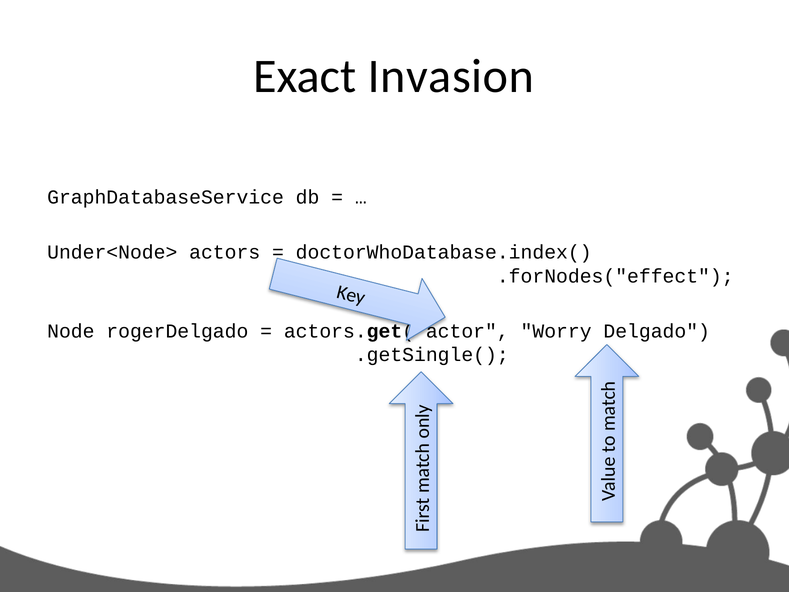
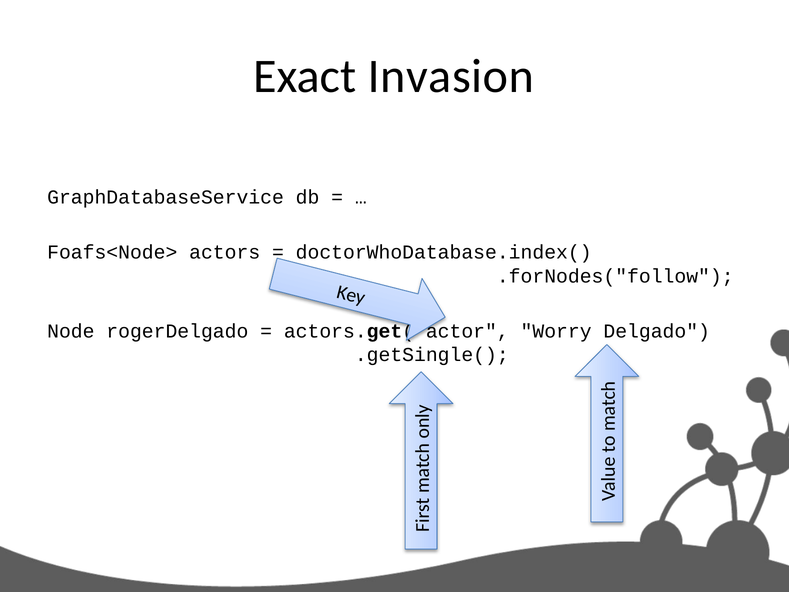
Under<Node>: Under<Node> -> Foafs<Node>
.forNodes("effect: .forNodes("effect -> .forNodes("follow
